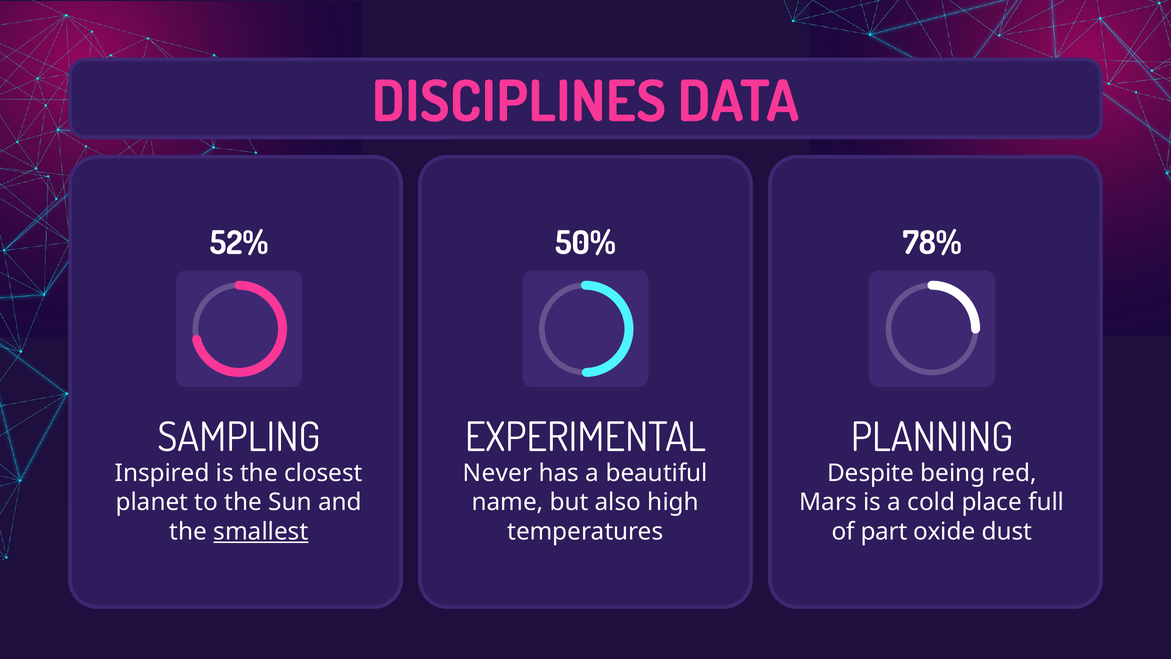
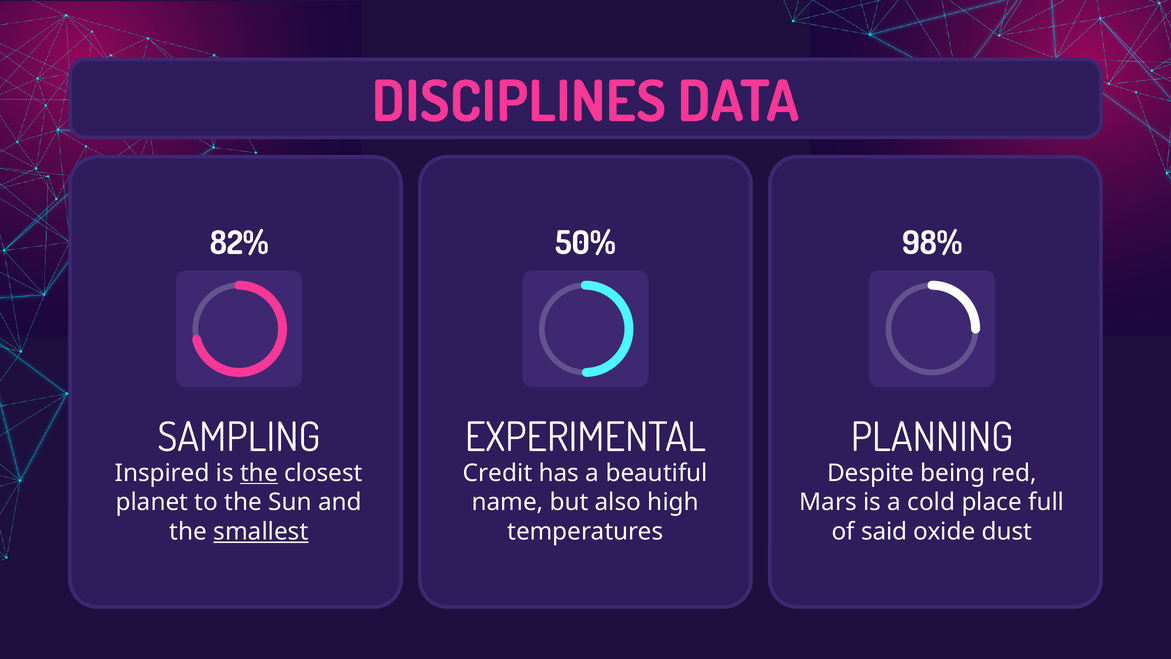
52%: 52% -> 82%
78%: 78% -> 98%
the at (259, 473) underline: none -> present
Never: Never -> Credit
part: part -> said
